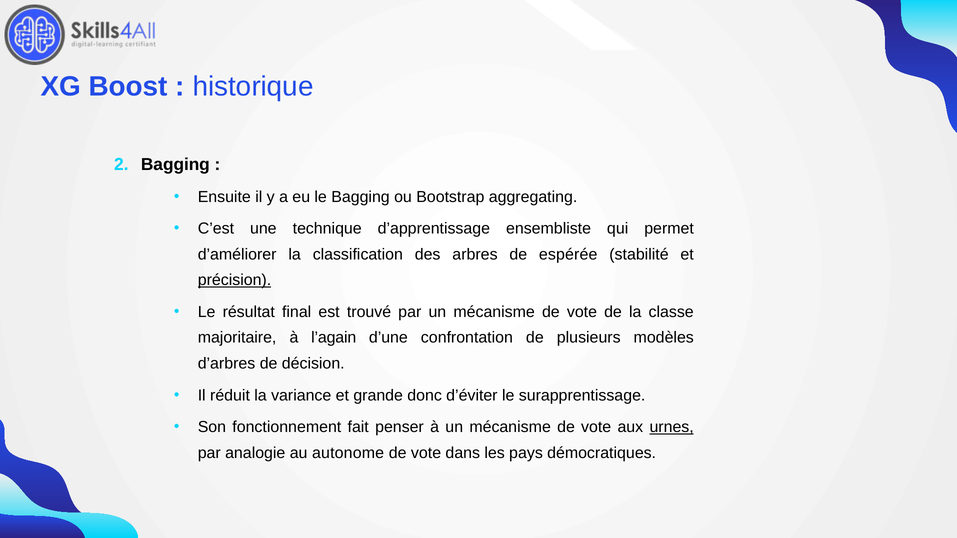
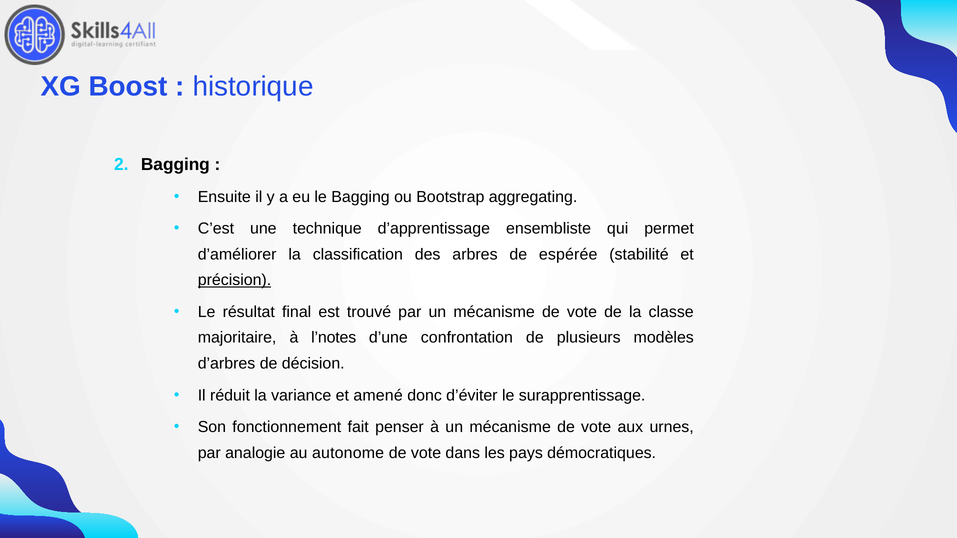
l’again: l’again -> l’notes
grande: grande -> amené
urnes underline: present -> none
